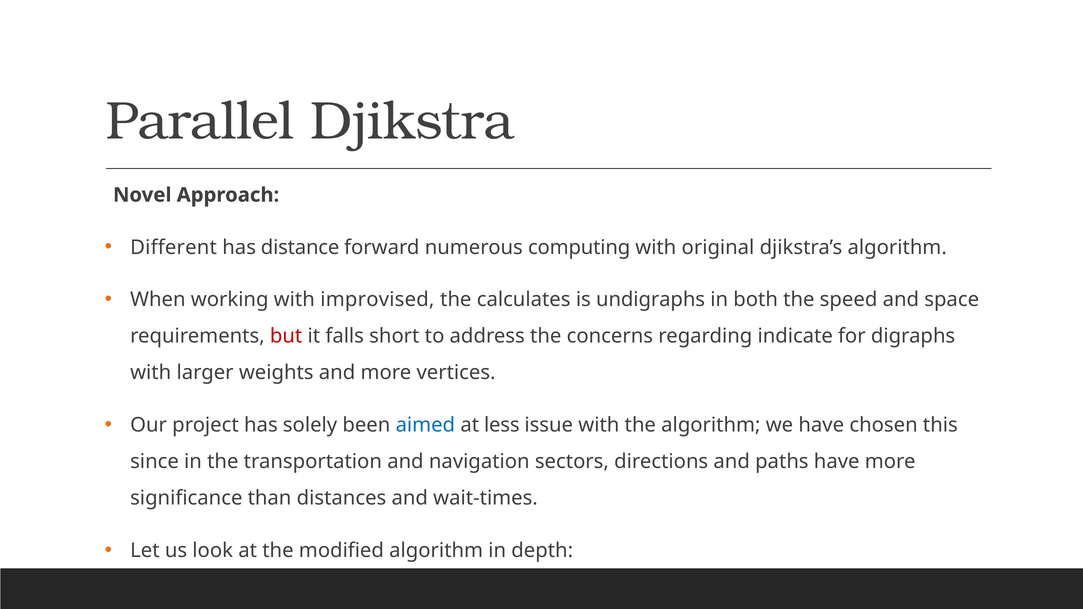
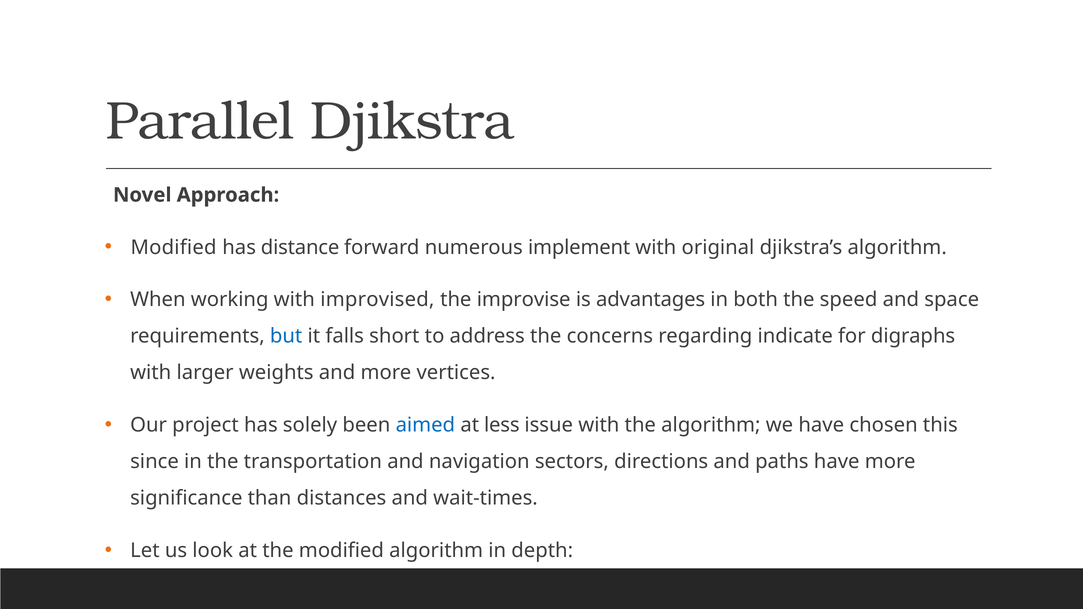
Different at (174, 247): Different -> Modified
computing: computing -> implement
calculates: calculates -> improvise
undigraphs: undigraphs -> advantages
but colour: red -> blue
